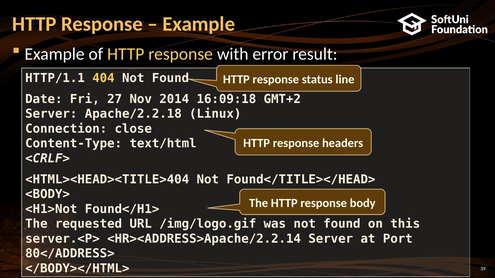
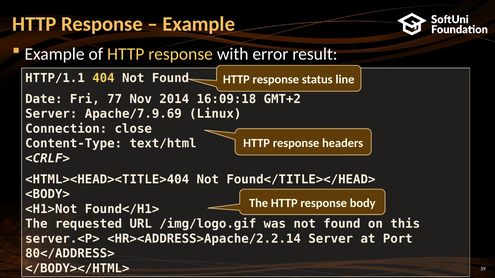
27: 27 -> 77
Apache/2.2.18: Apache/2.2.18 -> Apache/7.9.69
